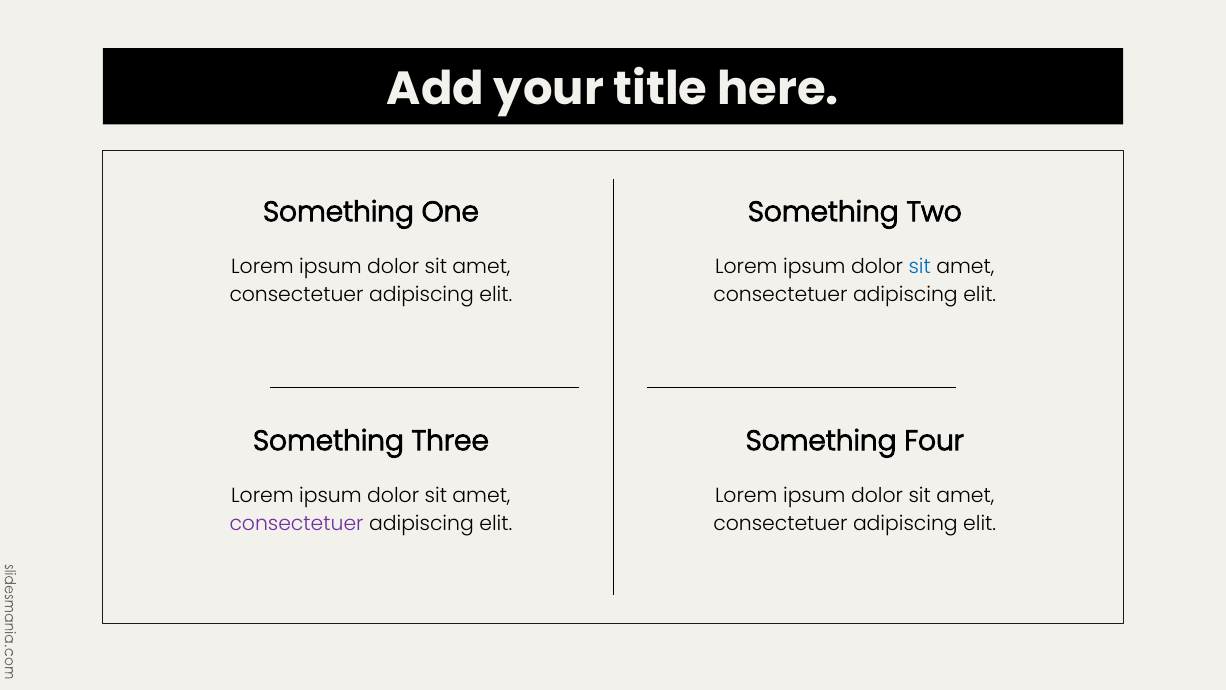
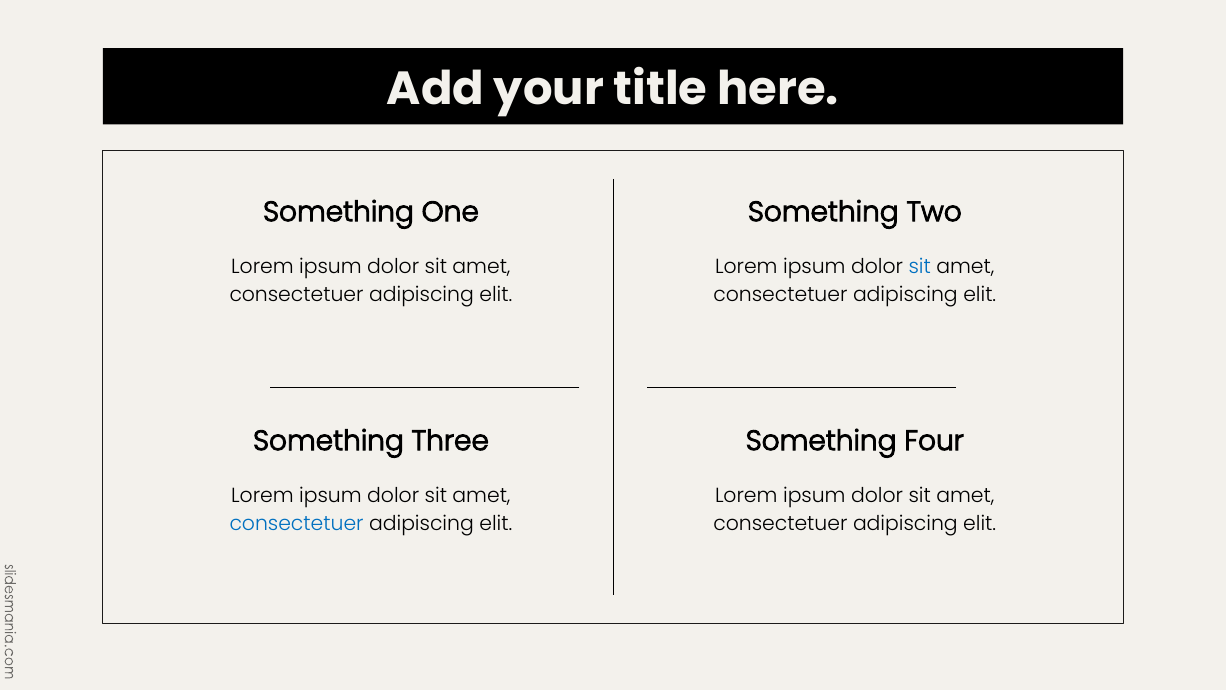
consectetuer at (297, 524) colour: purple -> blue
